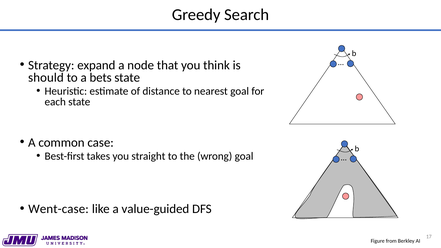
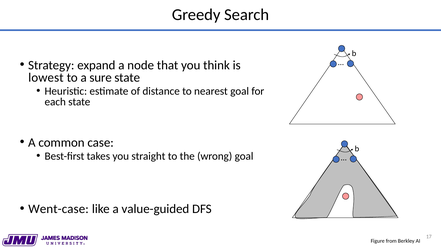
should: should -> lowest
bets: bets -> sure
